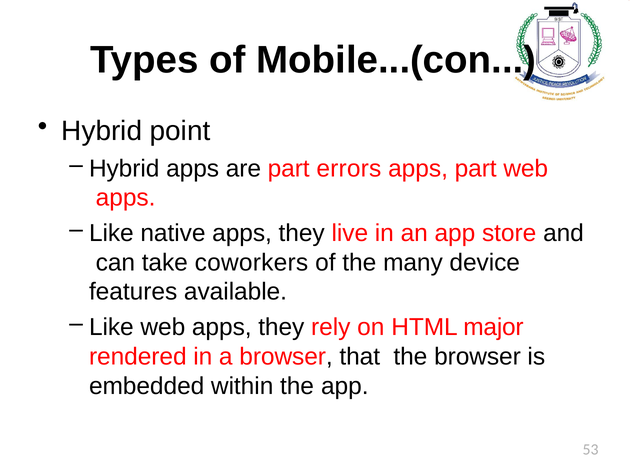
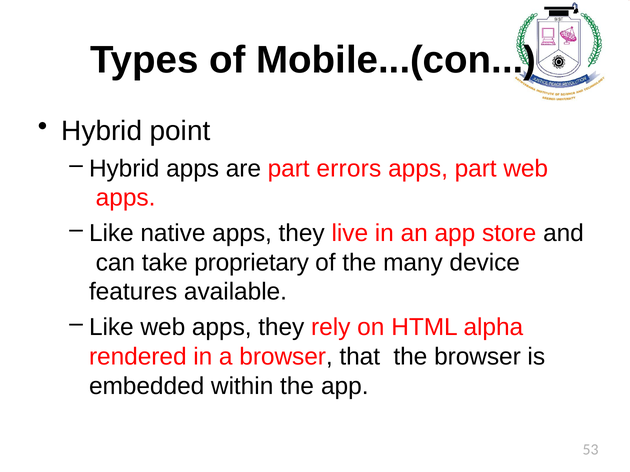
coworkers: coworkers -> proprietary
major: major -> alpha
